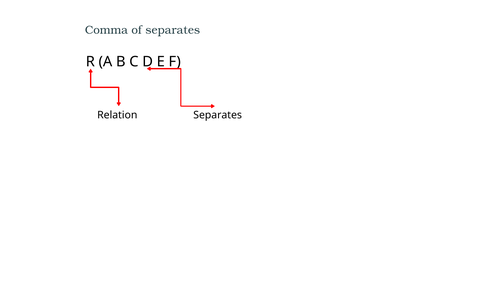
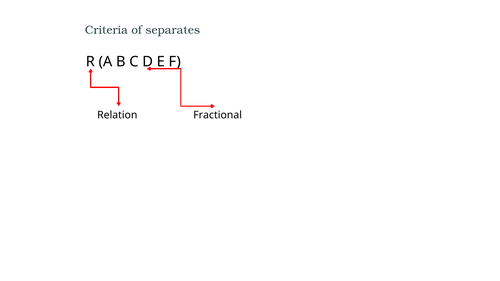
Comma: Comma -> Criteria
Relation Separates: Separates -> Fractional
